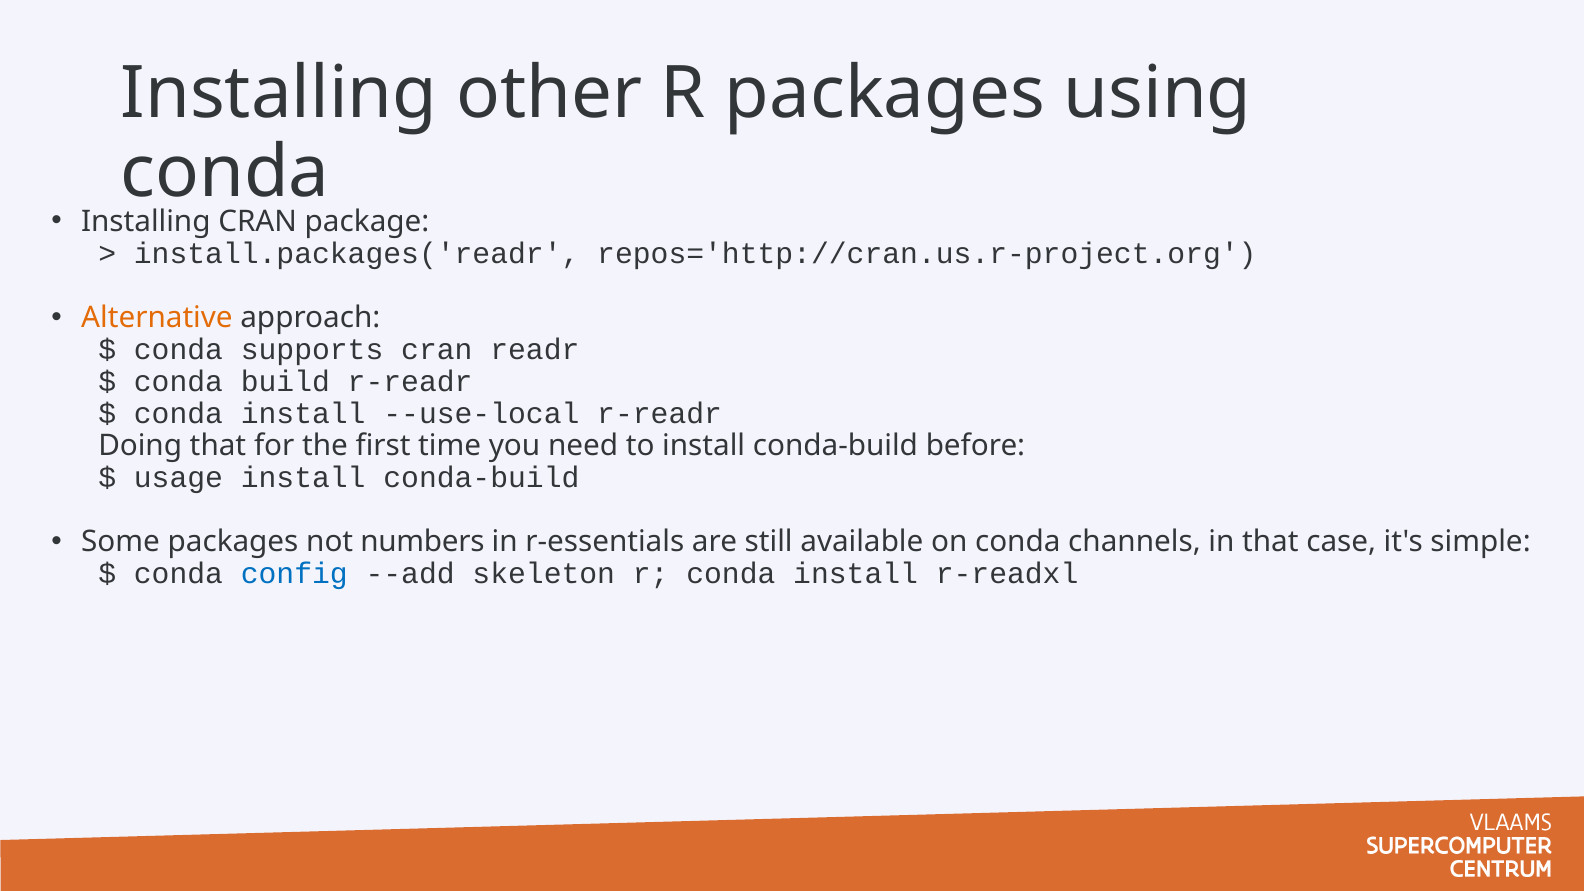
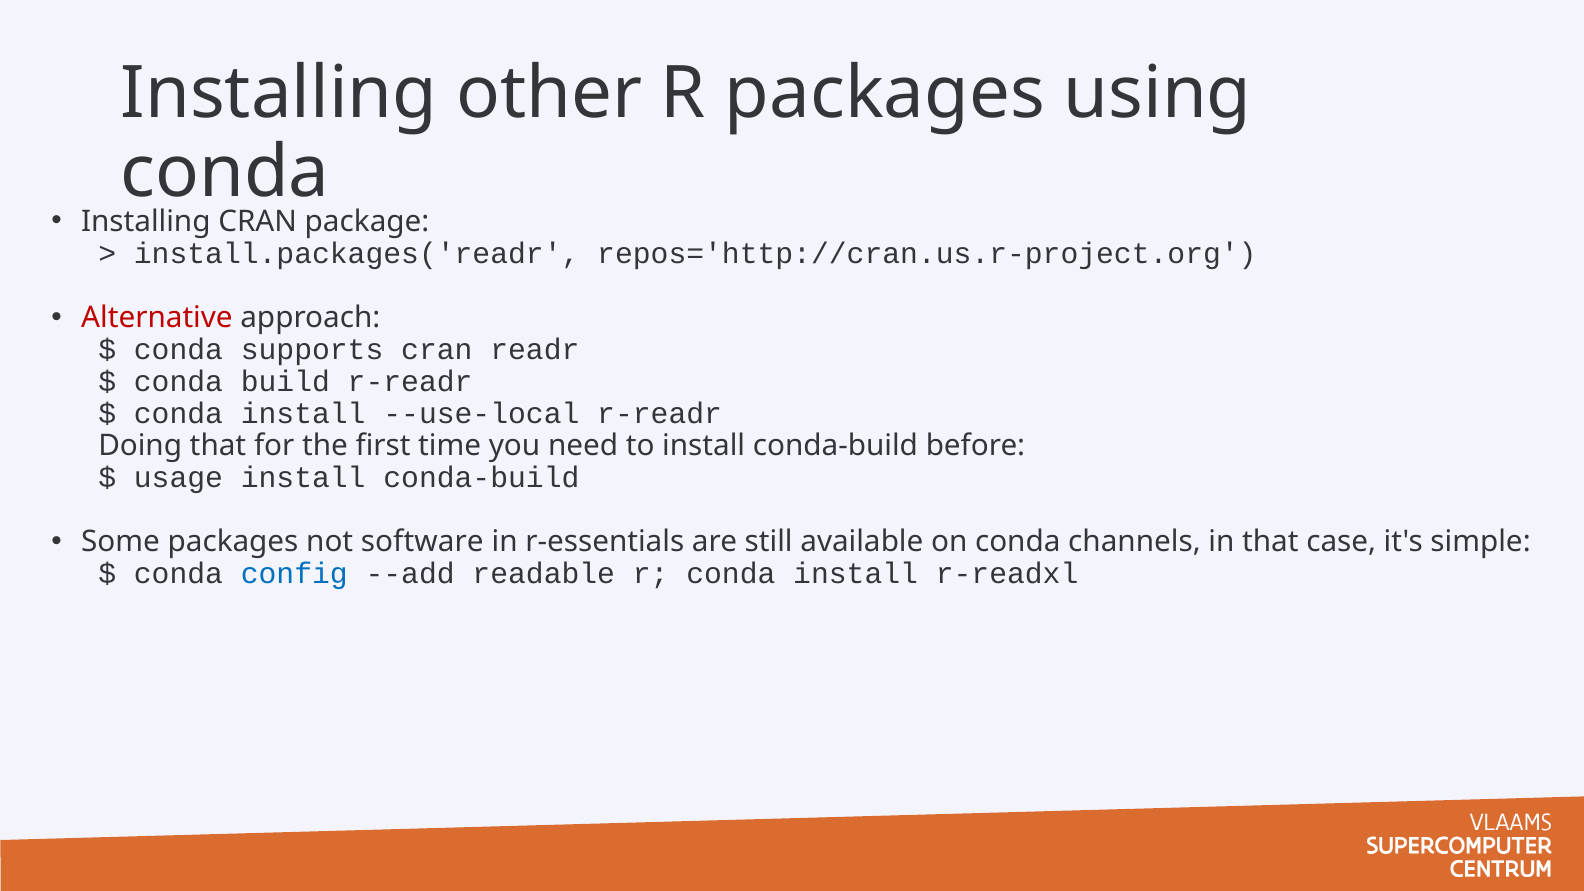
Alternative colour: orange -> red
numbers: numbers -> software
skeleton: skeleton -> readable
